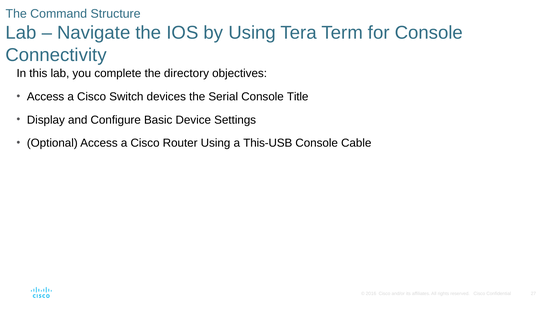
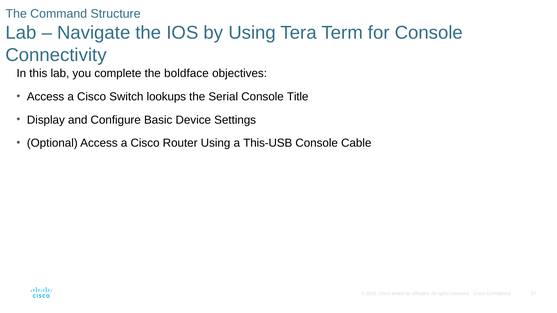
directory: directory -> boldface
devices: devices -> lookups
